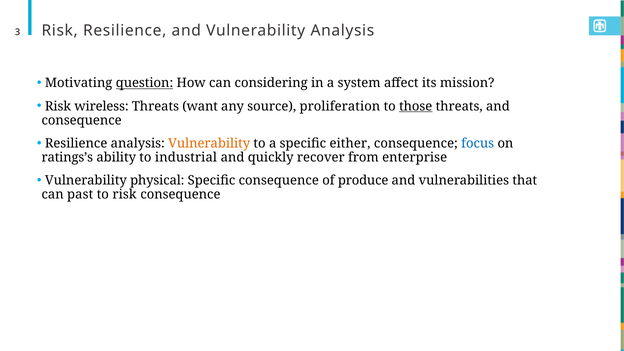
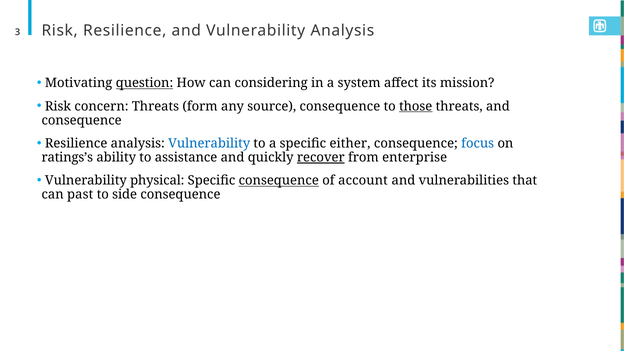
wireless: wireless -> concern
want: want -> form
source proliferation: proliferation -> consequence
Vulnerability at (209, 143) colour: orange -> blue
industrial: industrial -> assistance
recover underline: none -> present
consequence at (279, 181) underline: none -> present
produce: produce -> account
to risk: risk -> side
